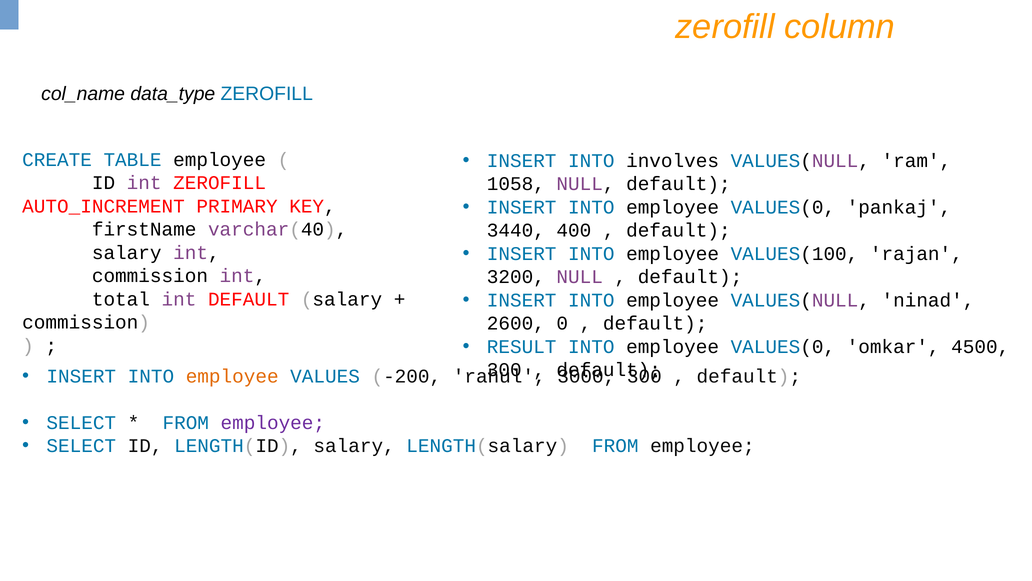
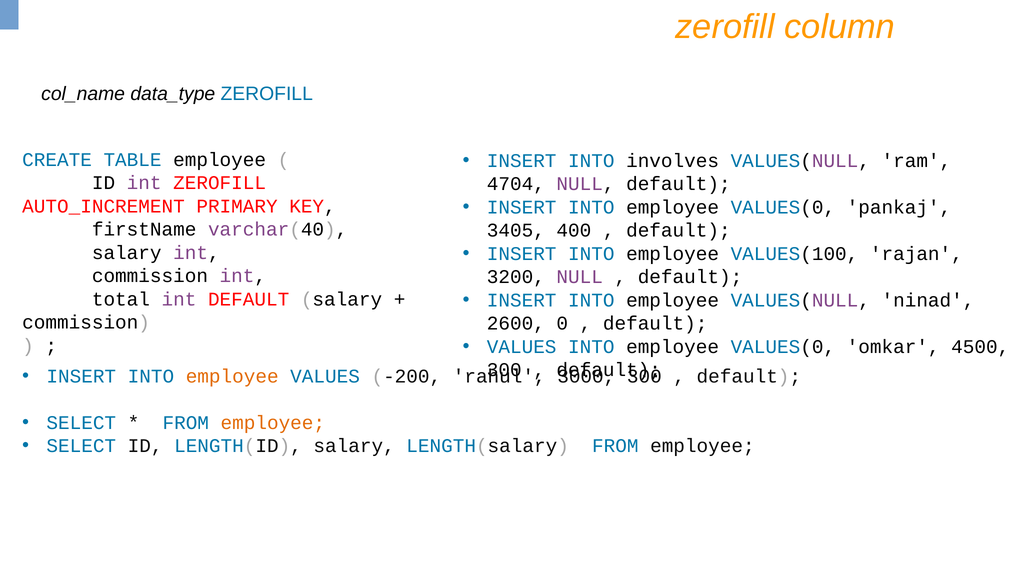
1058: 1058 -> 4704
3440: 3440 -> 3405
RESULT at (522, 346): RESULT -> VALUES
employee at (273, 422) colour: purple -> orange
